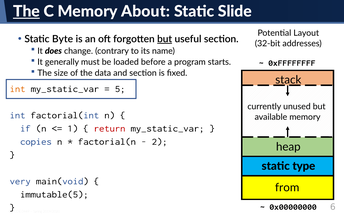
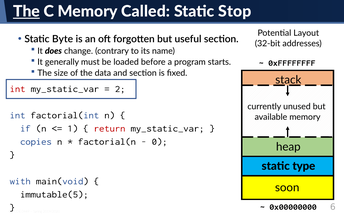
About: About -> Called
Slide: Slide -> Stop
but at (165, 39) underline: present -> none
int at (18, 89) colour: orange -> red
5: 5 -> 2
2: 2 -> 0
very: very -> with
from: from -> soon
